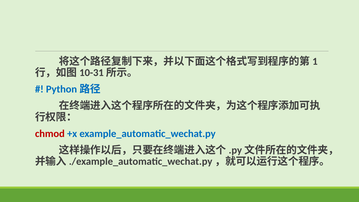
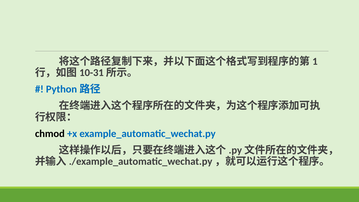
chmod colour: red -> black
